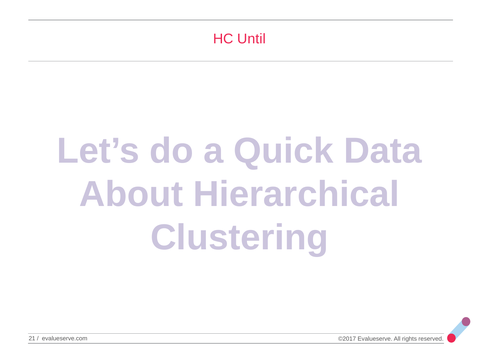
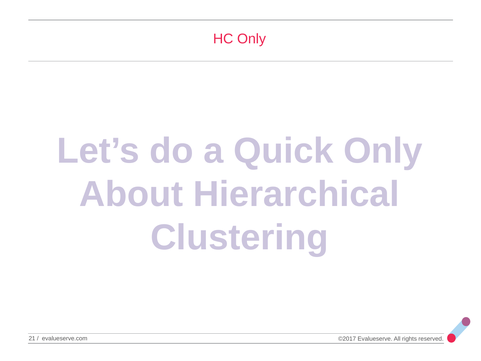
HC Until: Until -> Only
Quick Data: Data -> Only
